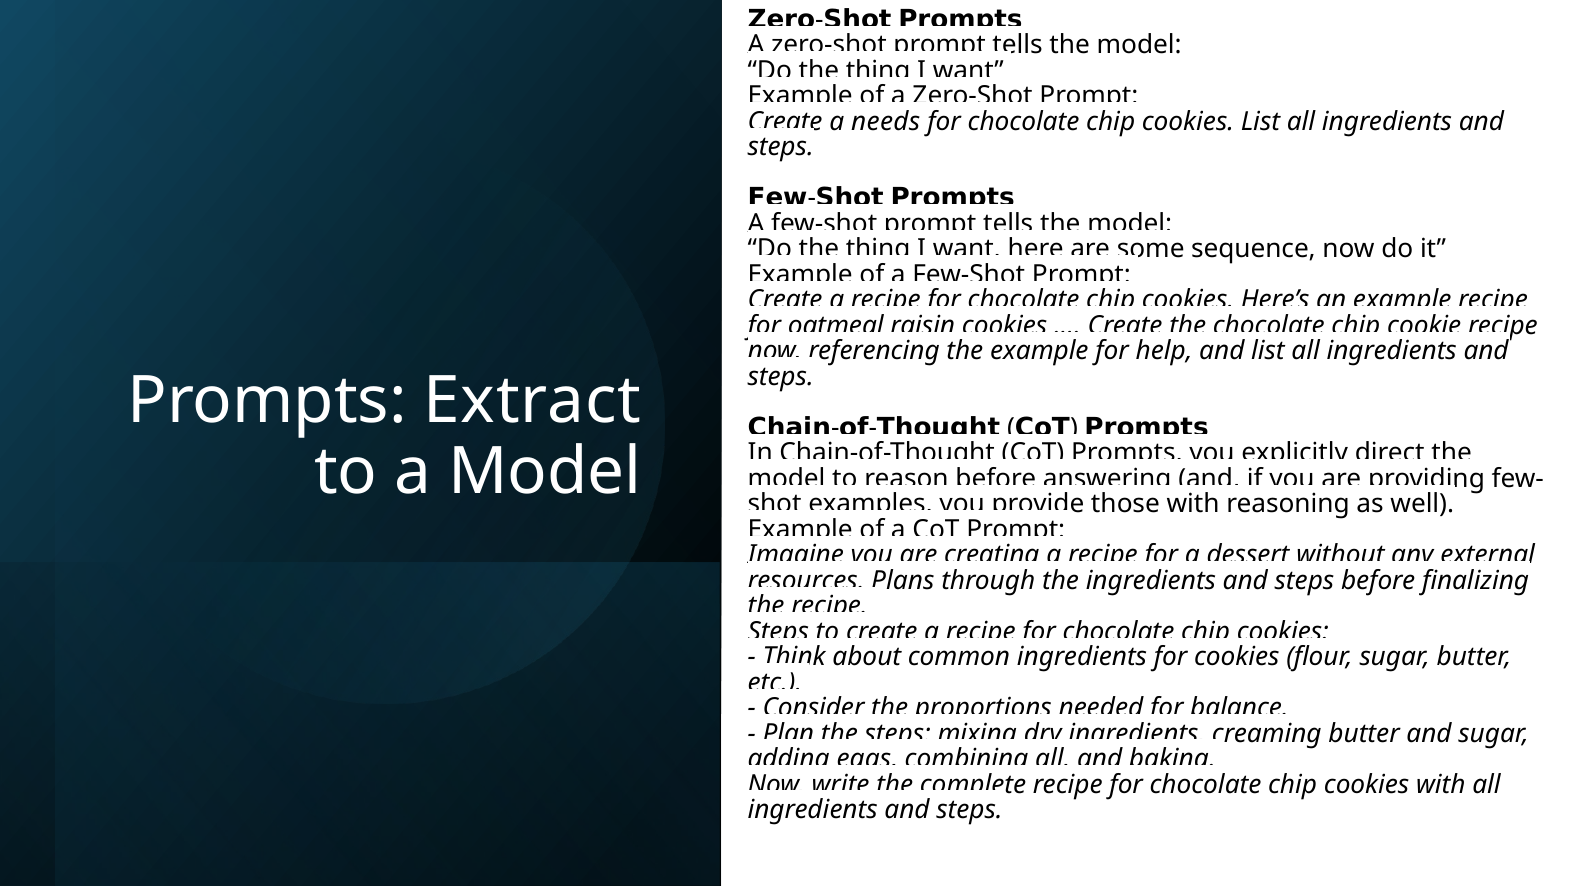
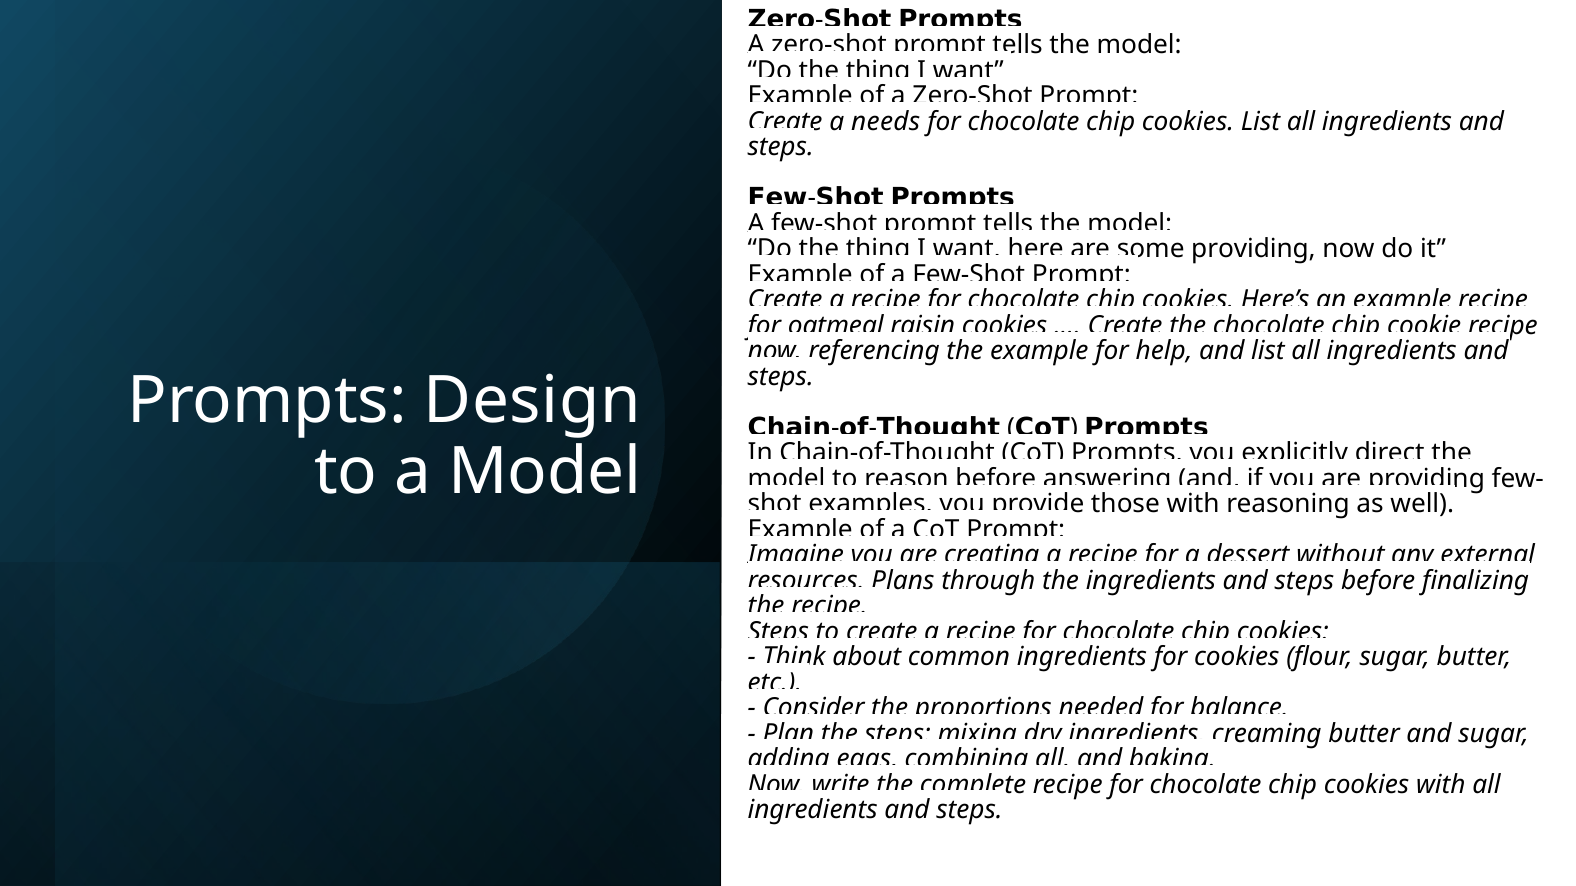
sequence at (1253, 249): sequence -> providing
Extract: Extract -> Design
